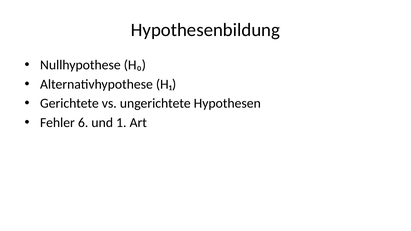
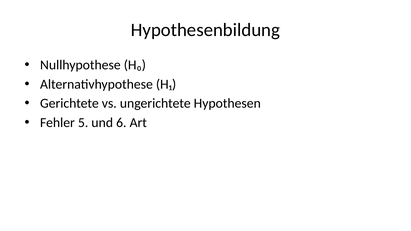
6: 6 -> 5
1: 1 -> 6
